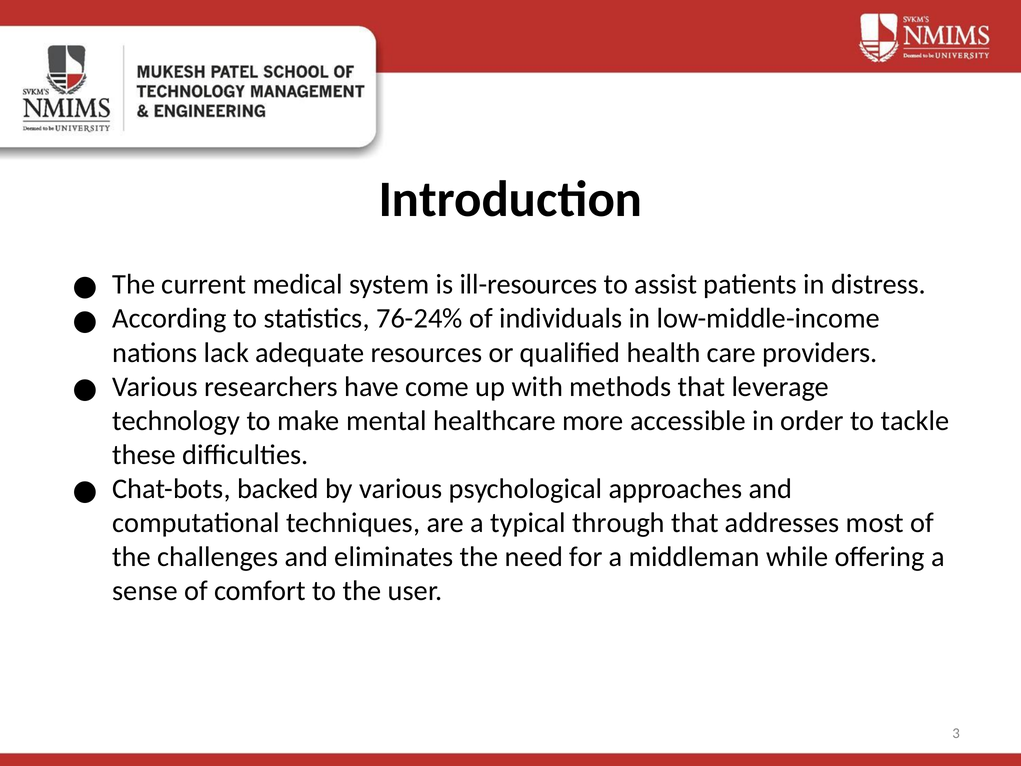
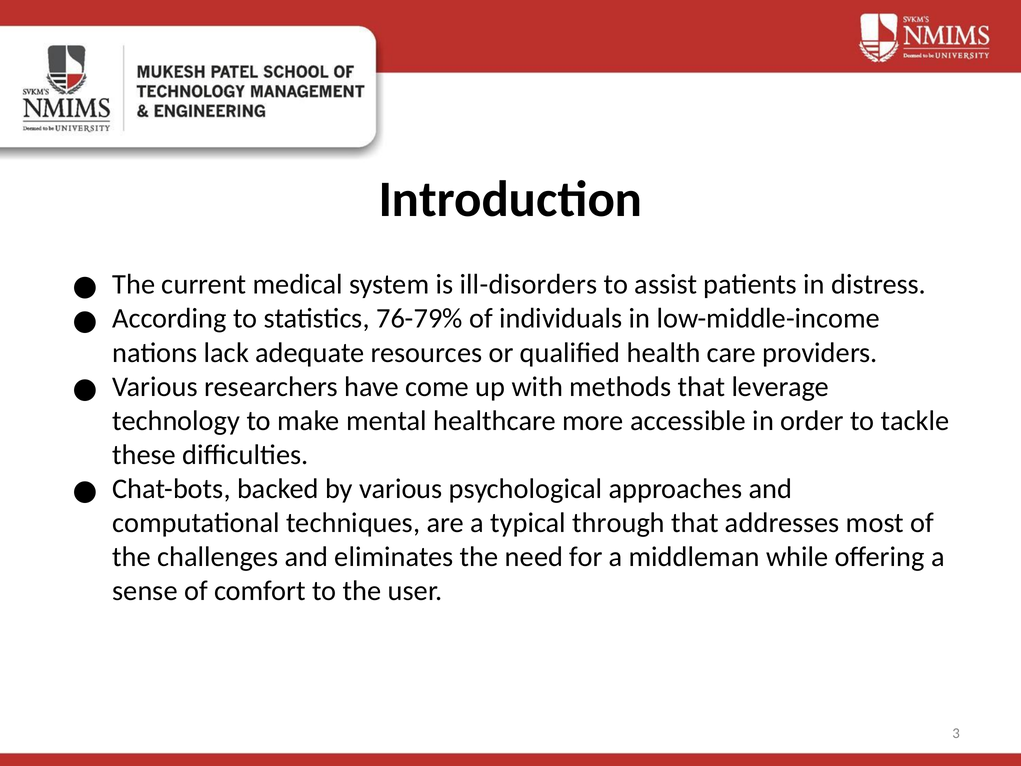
ill-resources: ill-resources -> ill-disorders
76-24%: 76-24% -> 76-79%
